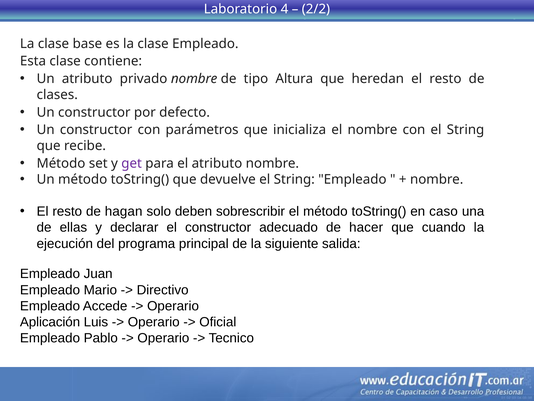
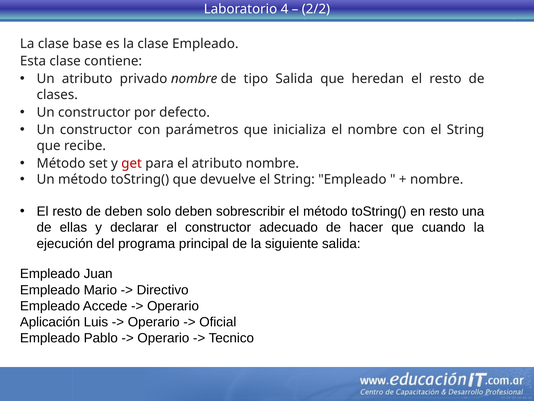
tipo Altura: Altura -> Salida
get colour: purple -> red
de hagan: hagan -> deben
en caso: caso -> resto
